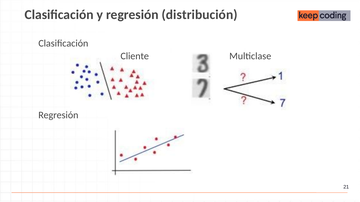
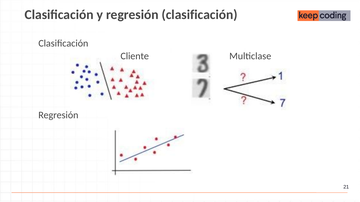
regresión distribución: distribución -> clasificación
